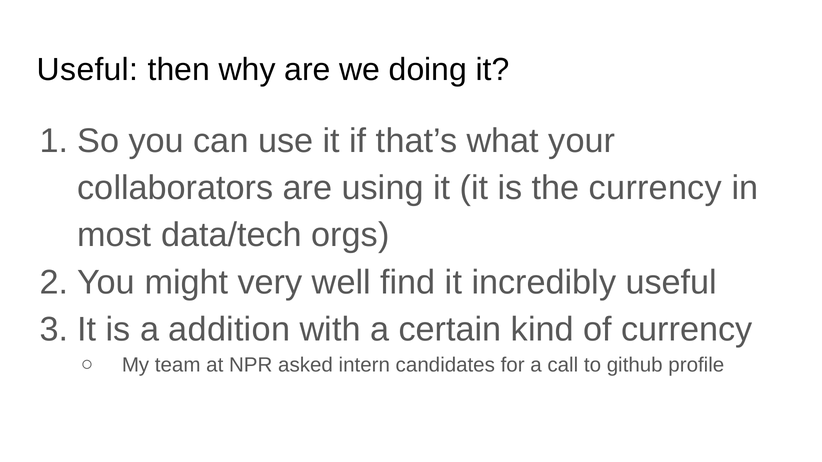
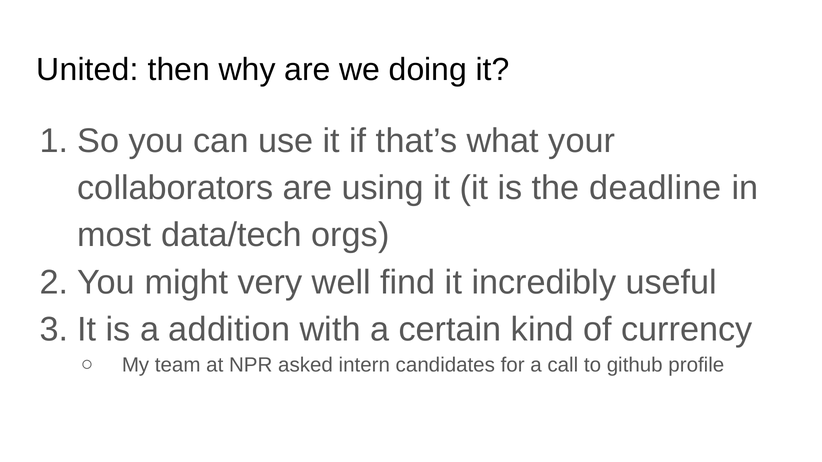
Useful at (87, 70): Useful -> United
the currency: currency -> deadline
